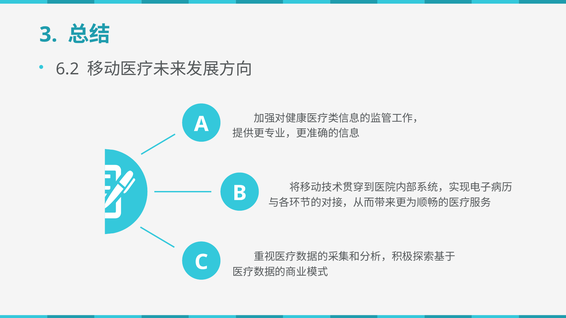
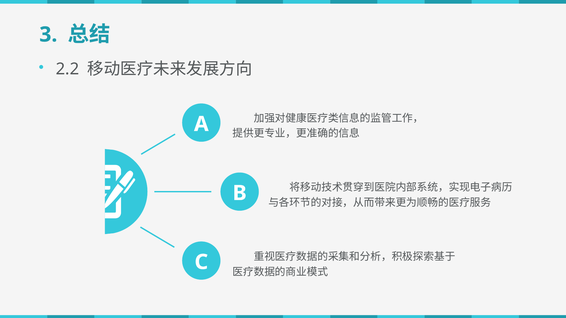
6.2: 6.2 -> 2.2
